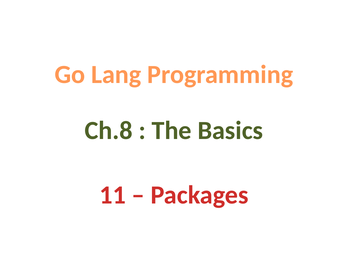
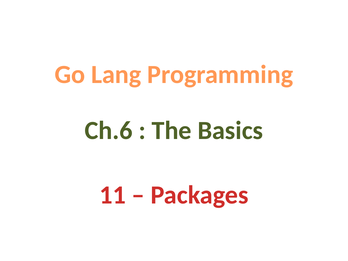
Ch.8: Ch.8 -> Ch.6
